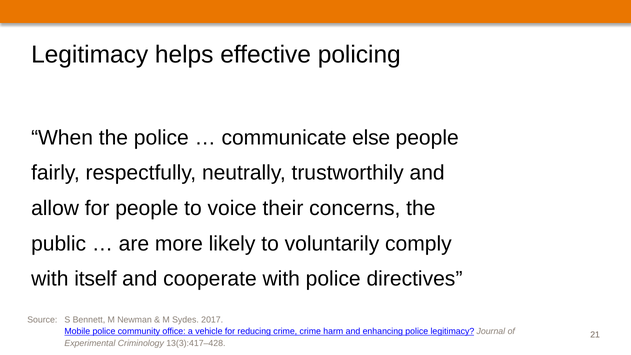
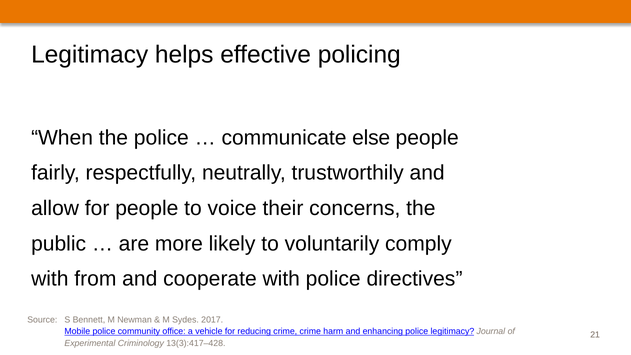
itself: itself -> from
